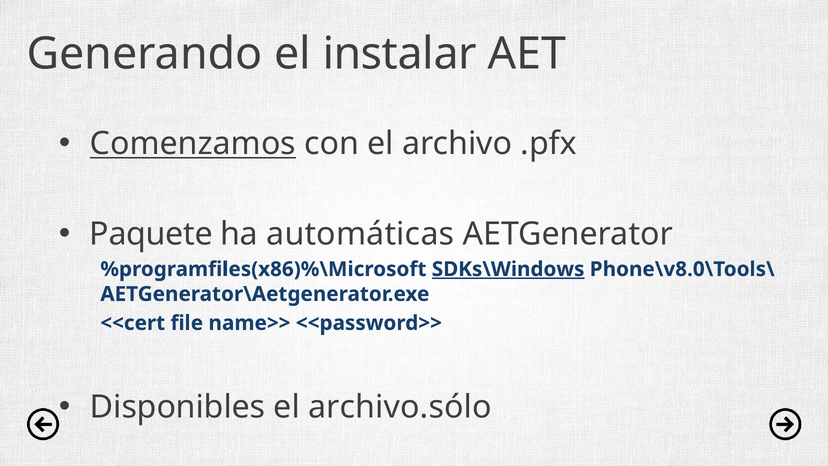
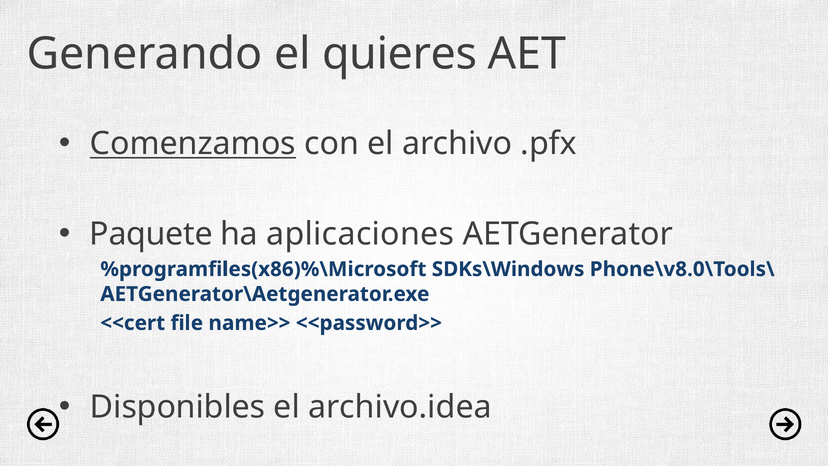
instalar: instalar -> quieres
automáticas: automáticas -> aplicaciones
SDKs\Windows underline: present -> none
archivo.sólo: archivo.sólo -> archivo.idea
